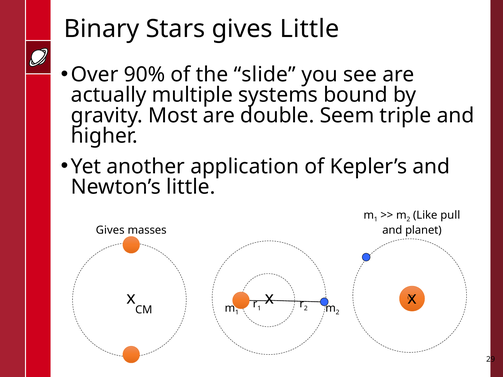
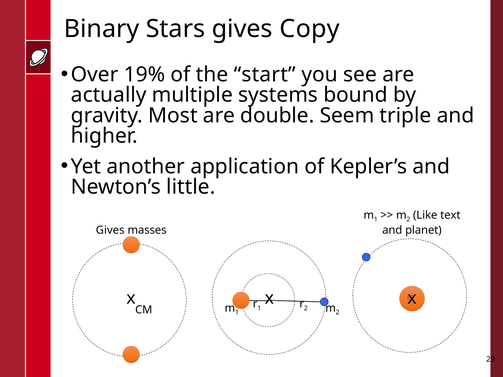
gives Little: Little -> Copy
90%: 90% -> 19%
slide: slide -> start
pull: pull -> text
